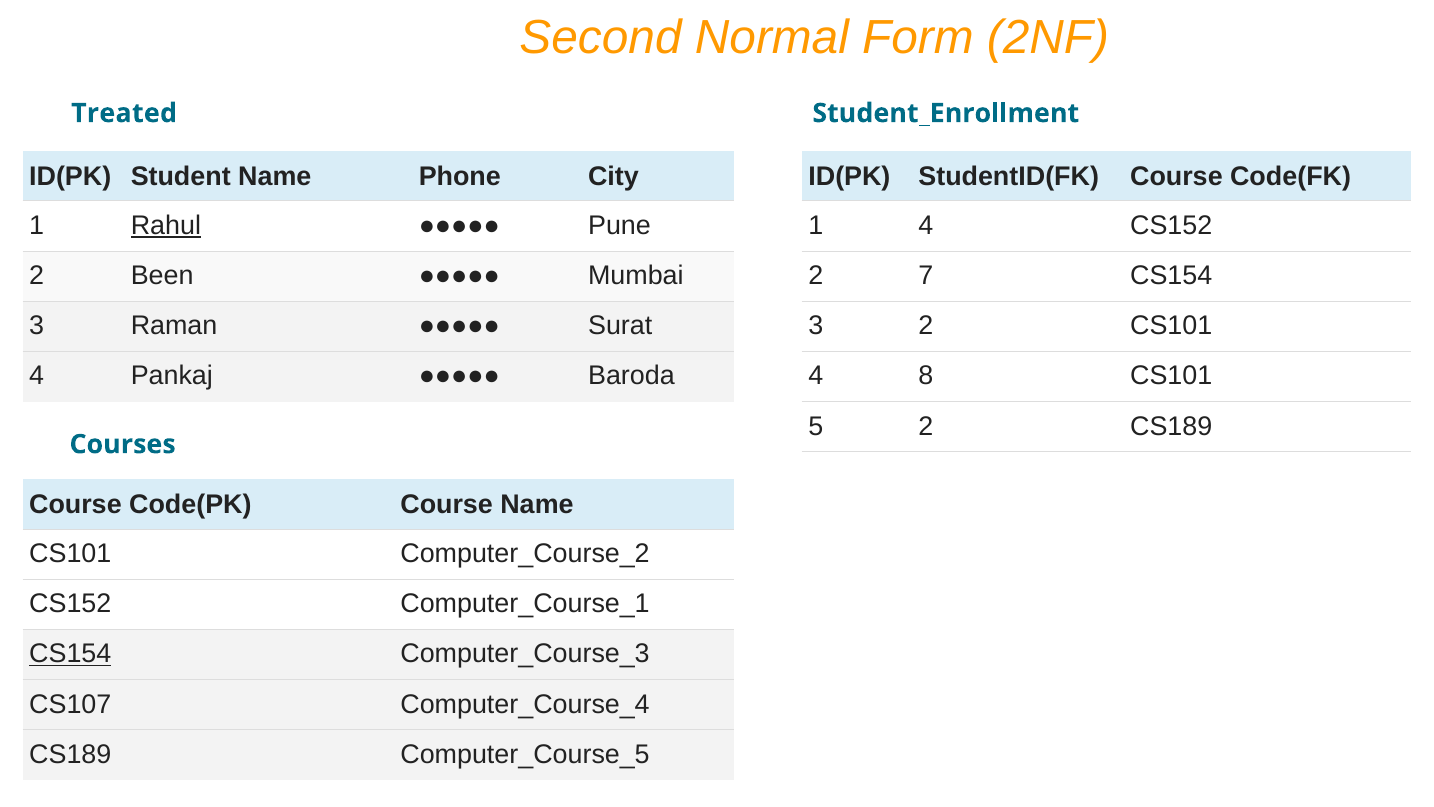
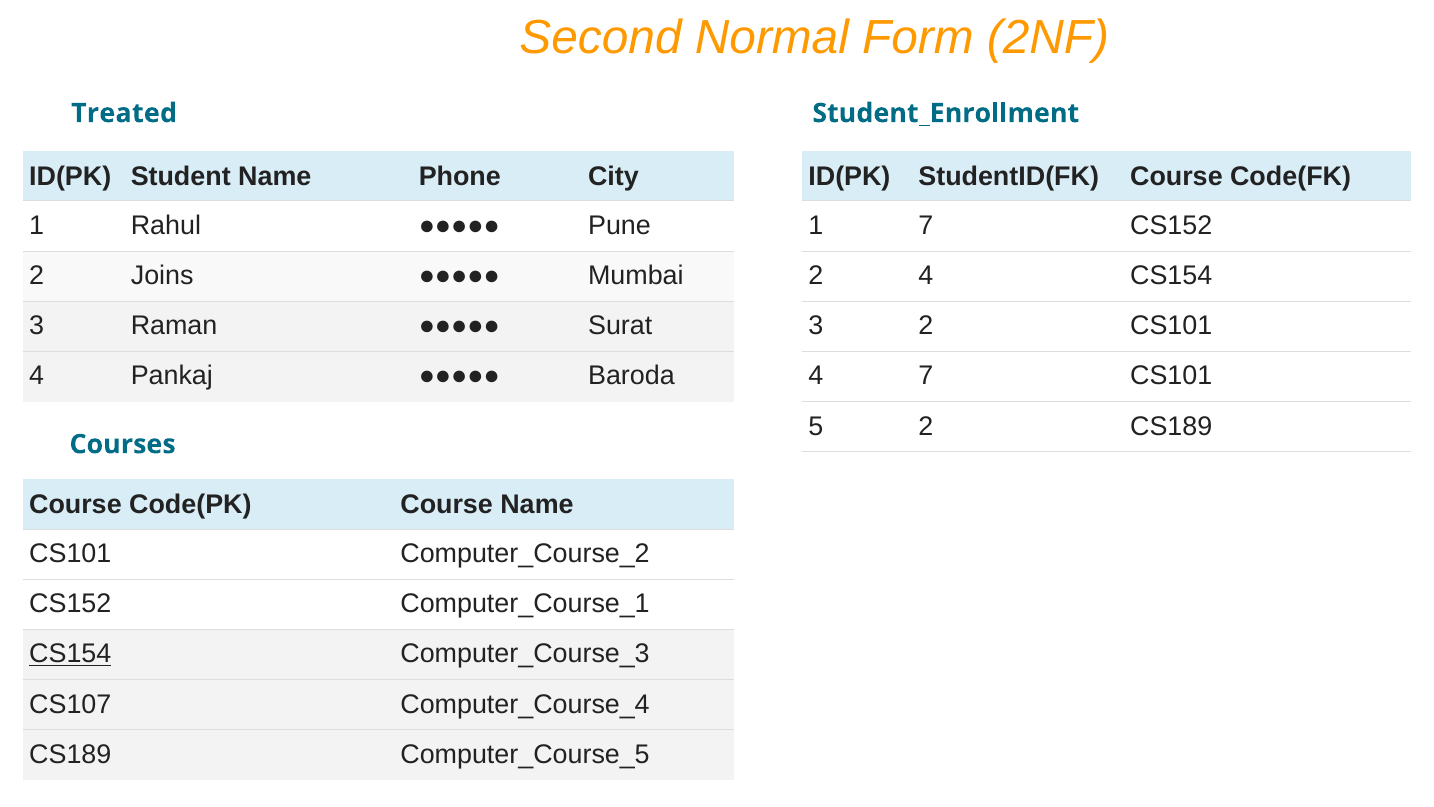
Rahul underline: present -> none
1 4: 4 -> 7
Been: Been -> Joins
2 7: 7 -> 4
4 8: 8 -> 7
